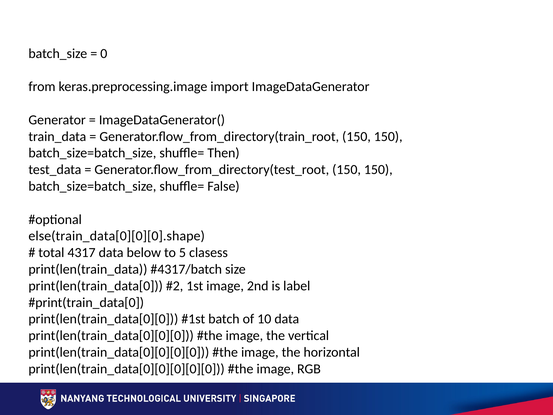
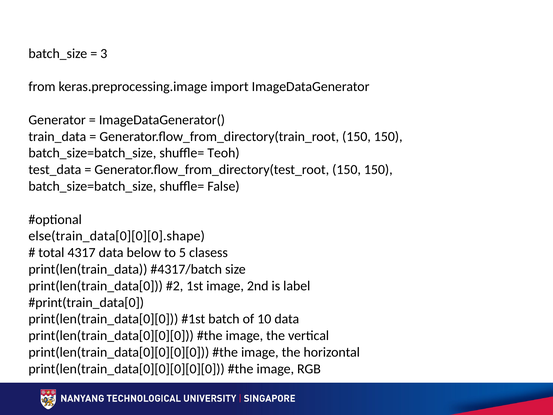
0: 0 -> 3
Then: Then -> Teoh
